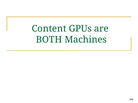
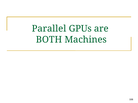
Content: Content -> Parallel
